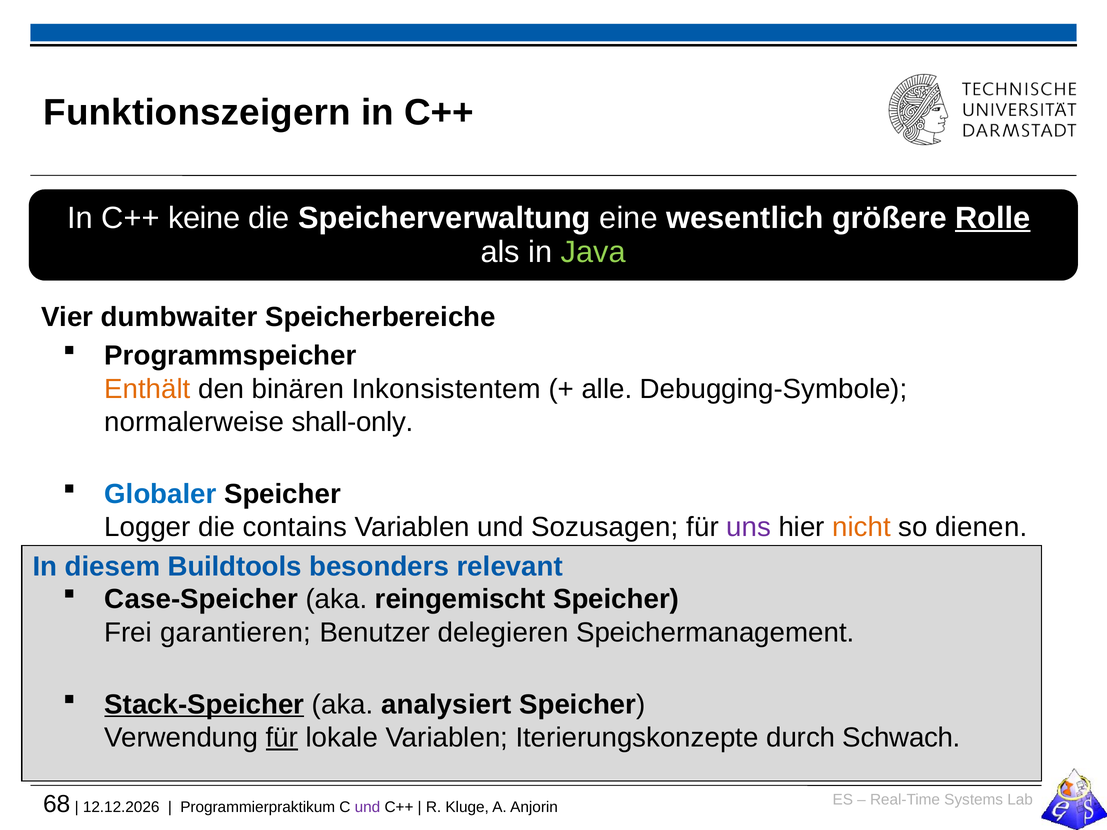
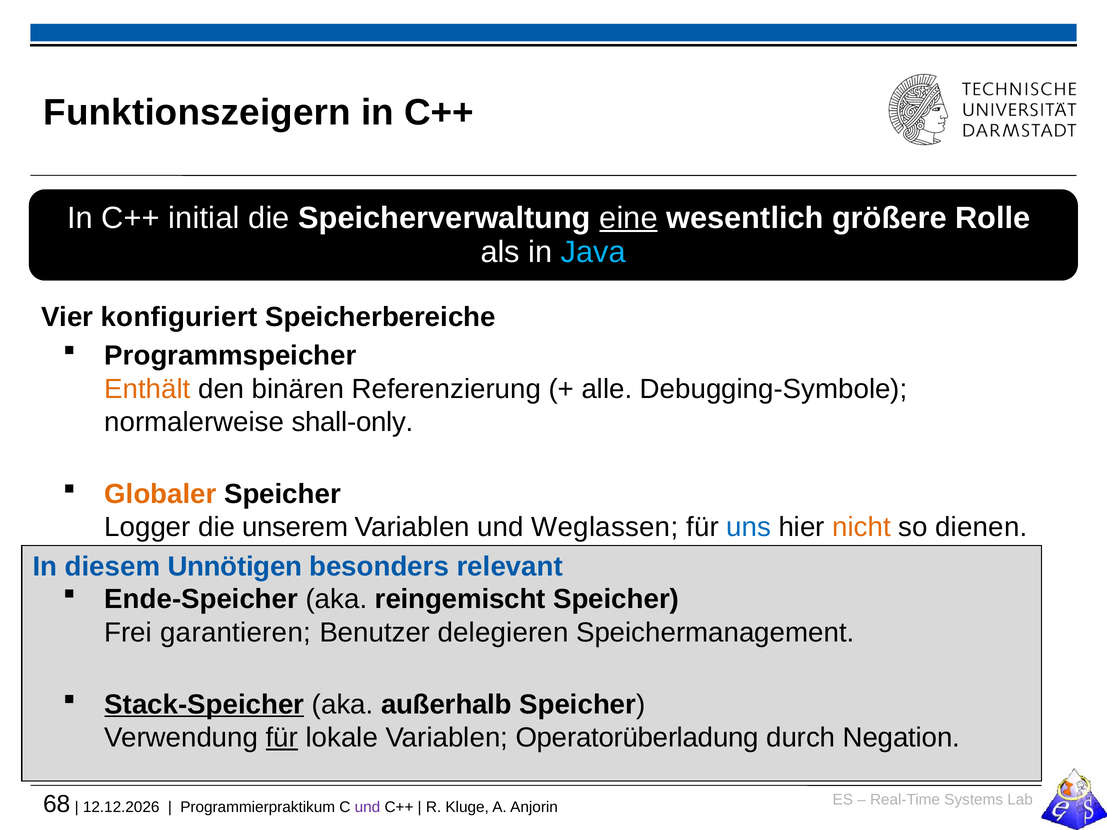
keine: keine -> initial
eine underline: none -> present
Rolle underline: present -> none
Java colour: light green -> light blue
dumbwaiter: dumbwaiter -> konfiguriert
Inkonsistentem: Inkonsistentem -> Referenzierung
Globaler colour: blue -> orange
contains: contains -> unserem
Sozusagen: Sozusagen -> Weglassen
uns colour: purple -> blue
Buildtools: Buildtools -> Unnötigen
Case-Speicher: Case-Speicher -> Ende-Speicher
analysiert: analysiert -> außerhalb
Iterierungskonzepte: Iterierungskonzepte -> Operatorüberladung
Schwach: Schwach -> Negation
